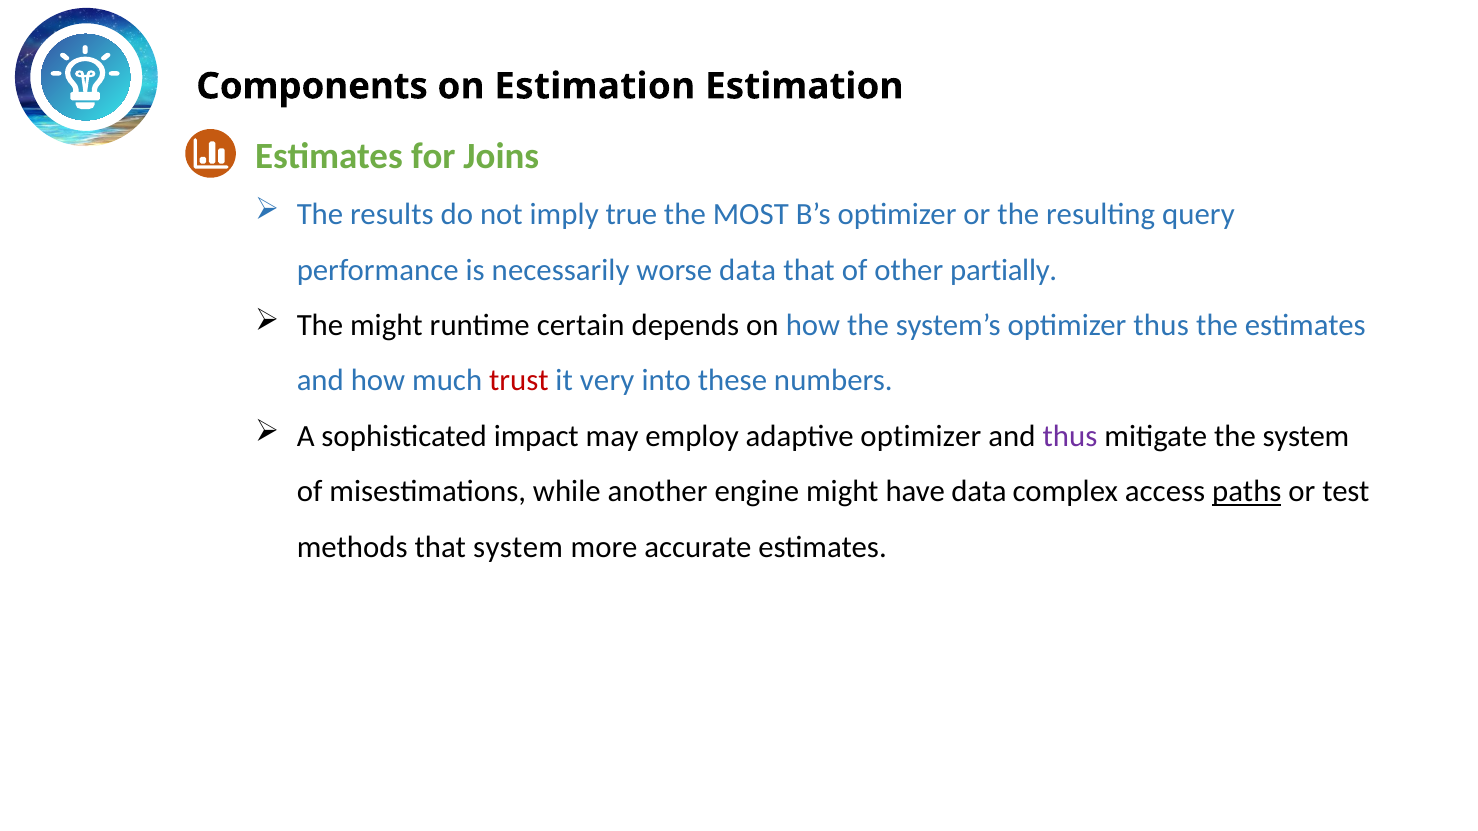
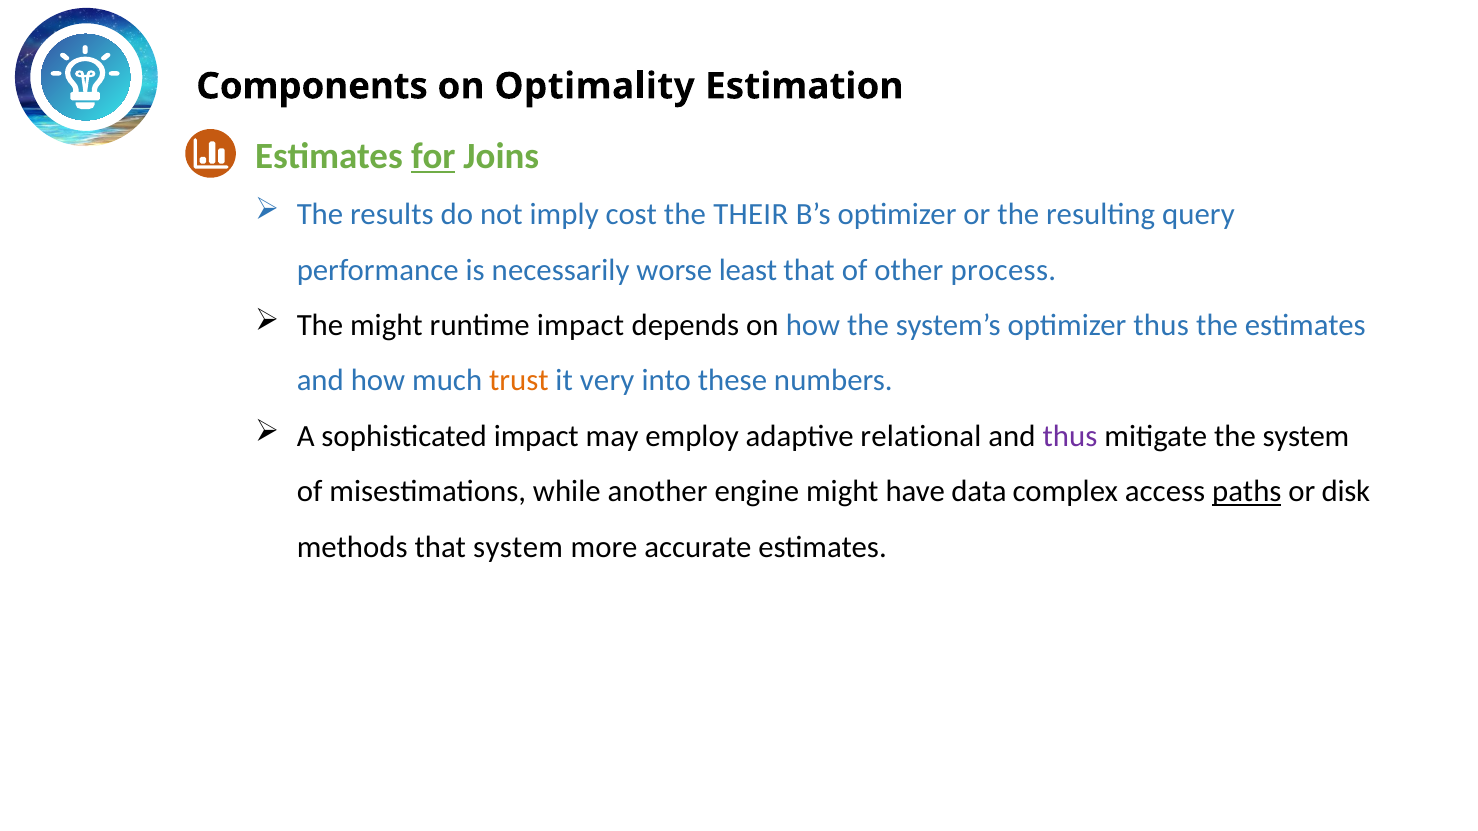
on Estimation: Estimation -> Optimality
for underline: none -> present
true: true -> cost
MOST: MOST -> THEIR
worse data: data -> least
partially: partially -> process
runtime certain: certain -> impact
trust colour: red -> orange
adaptive optimizer: optimizer -> relational
test: test -> disk
